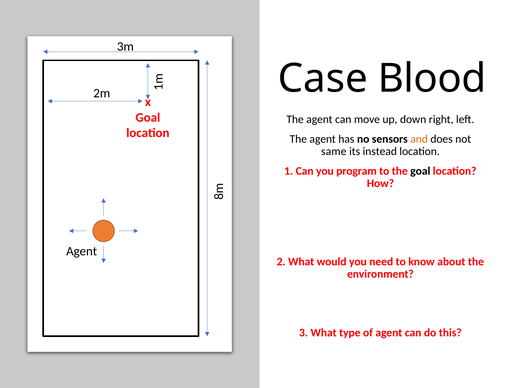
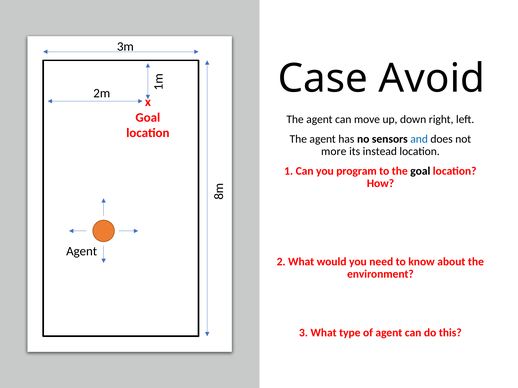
Blood: Blood -> Avoid
and colour: orange -> blue
same: same -> more
